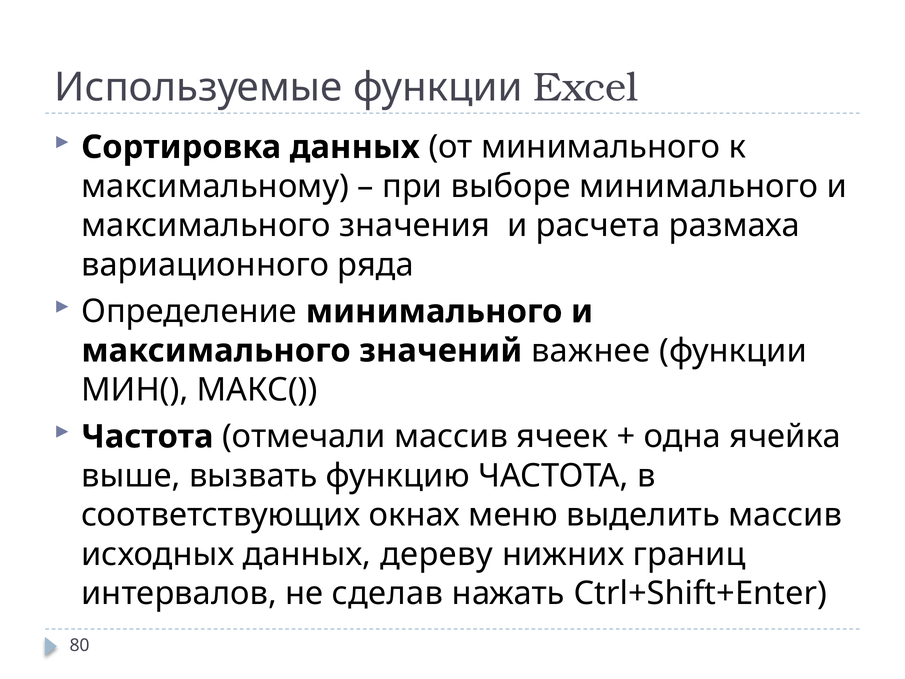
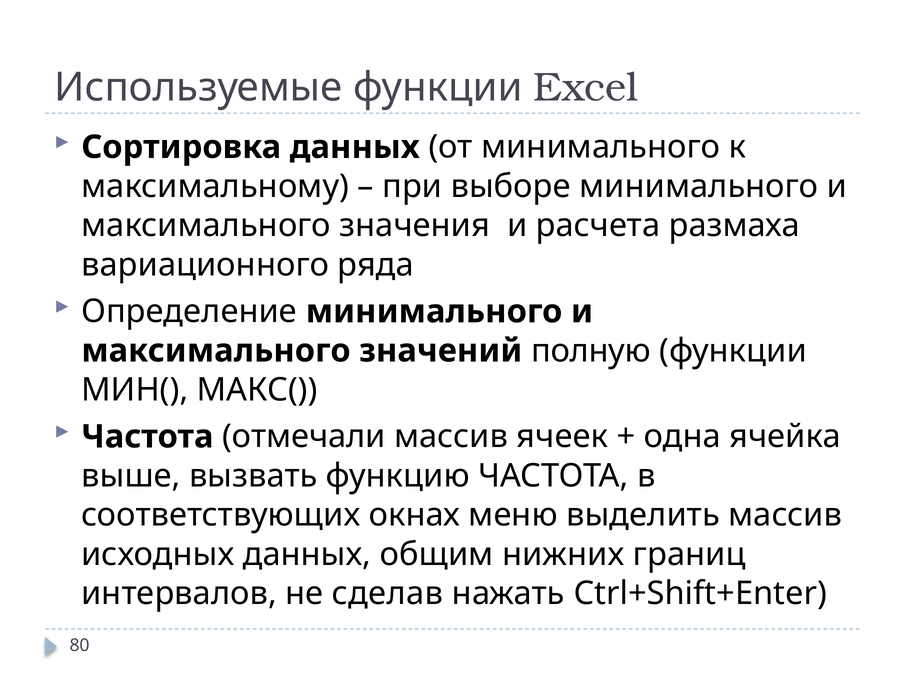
важнее: важнее -> полную
дереву: дереву -> общим
